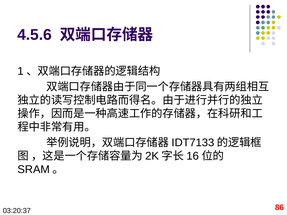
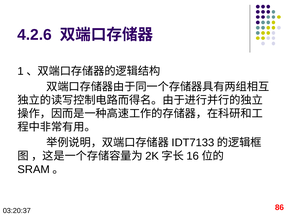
4.5.6: 4.5.6 -> 4.2.6
